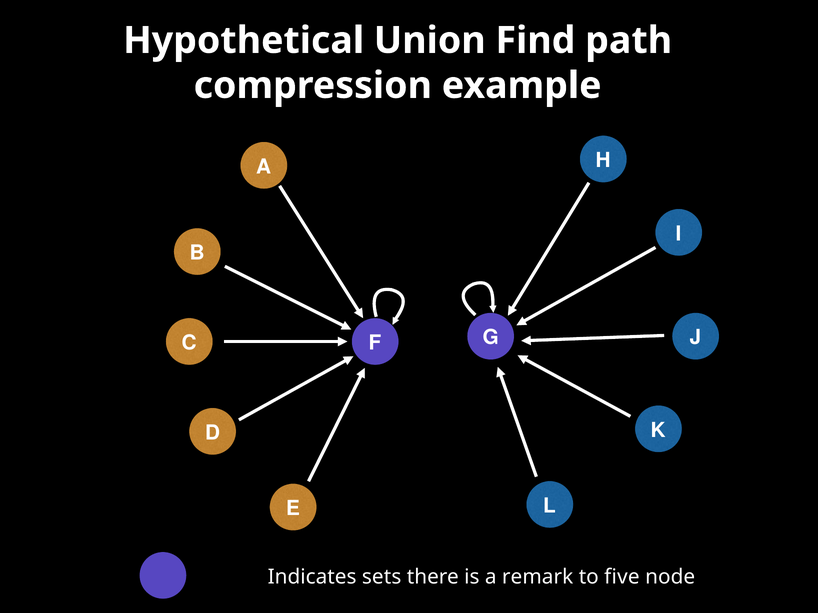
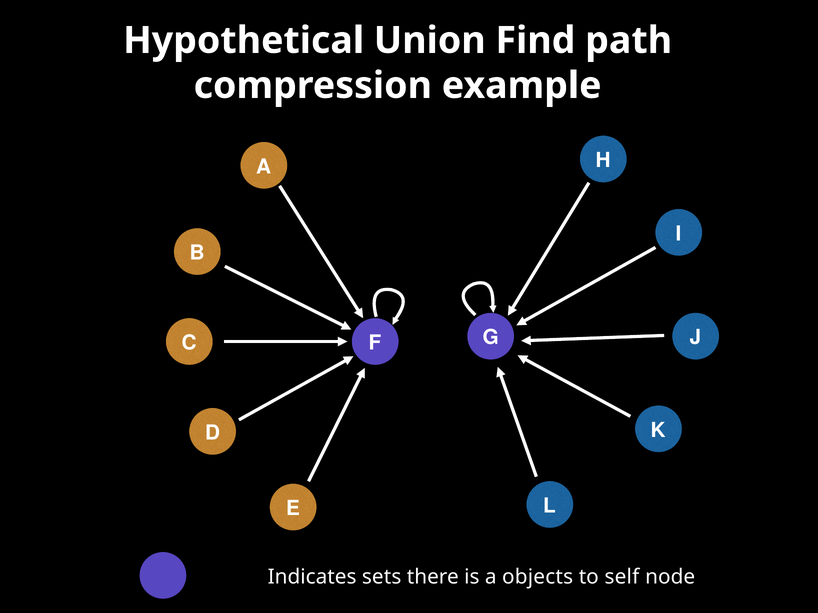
remark: remark -> objects
five: five -> self
